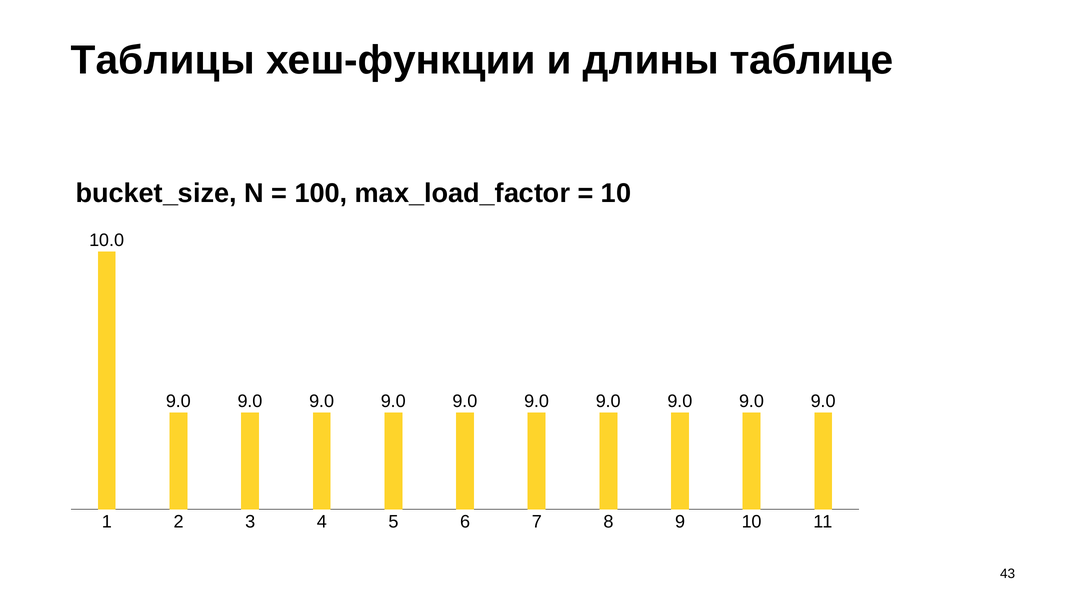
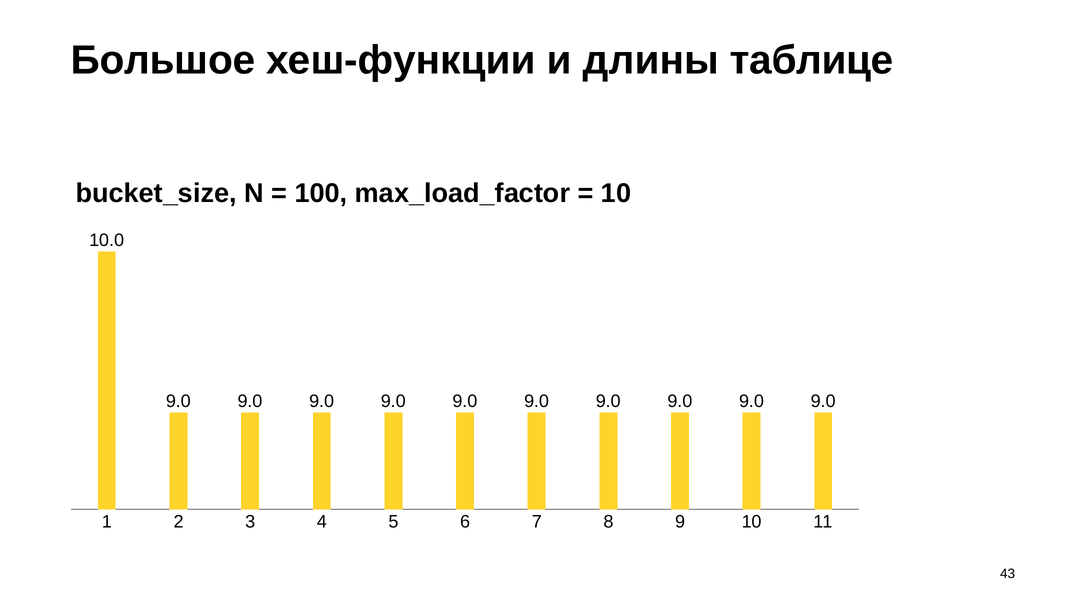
Таблицы: Таблицы -> Большое
